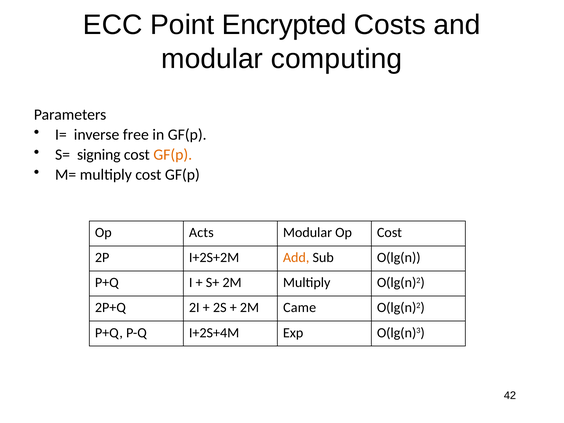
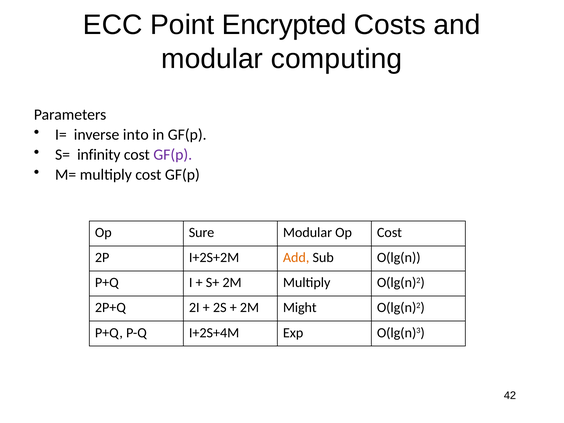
free: free -> into
signing: signing -> infinity
GF(p at (173, 155) colour: orange -> purple
Acts: Acts -> Sure
Came: Came -> Might
